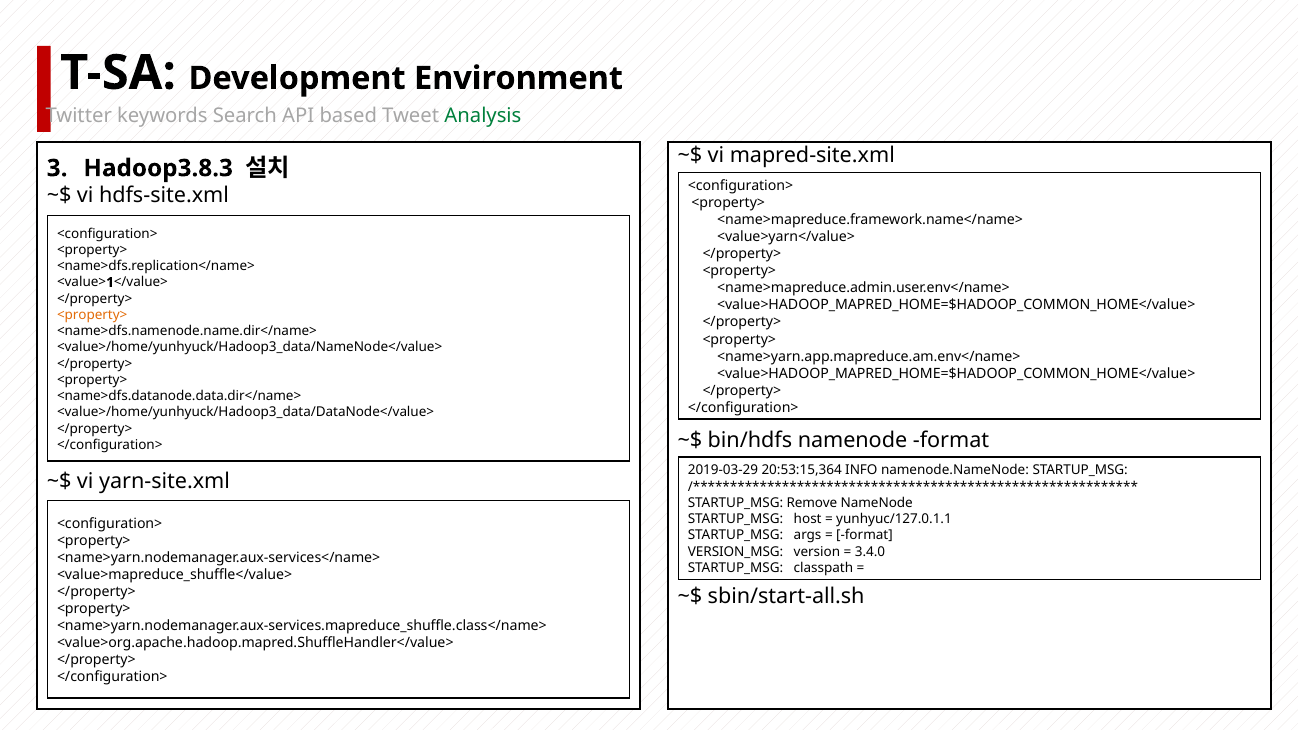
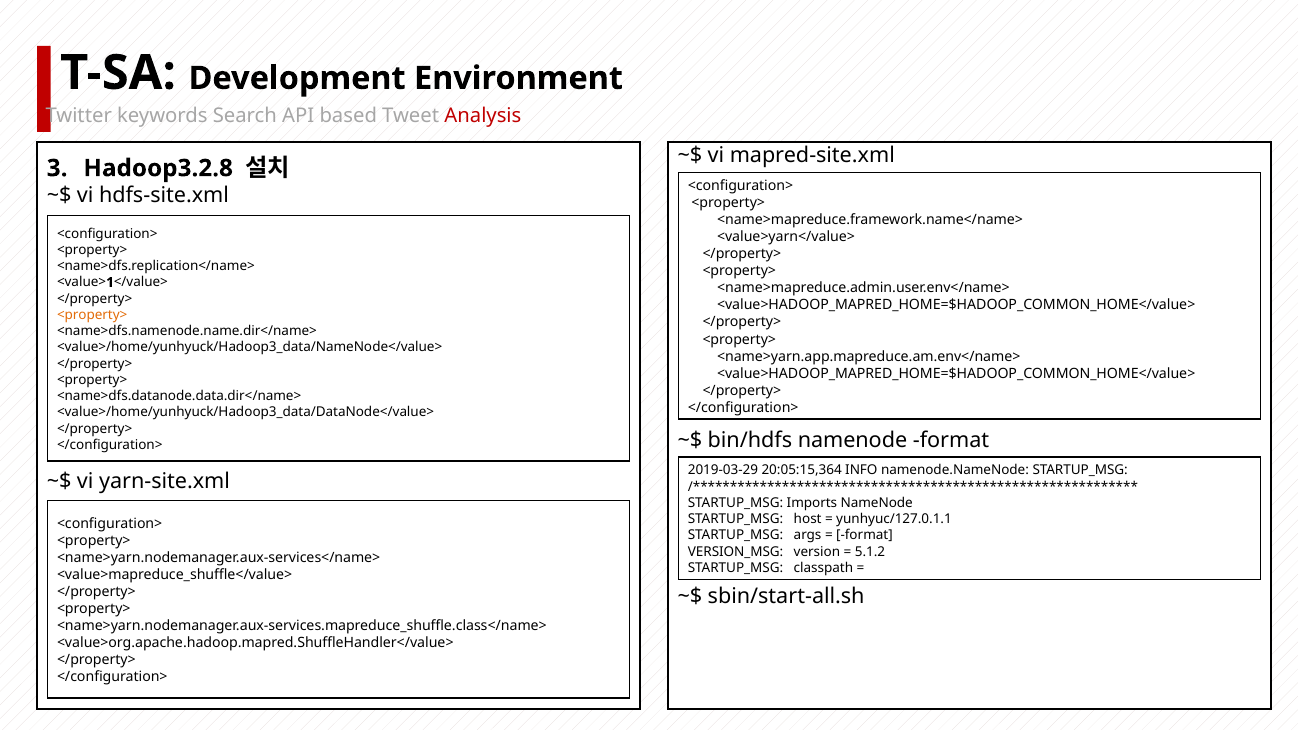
Analysis colour: green -> red
Hadoop3.8.3: Hadoop3.8.3 -> Hadoop3.2.8
20:53:15,364: 20:53:15,364 -> 20:05:15,364
Remove: Remove -> Imports
3.4.0: 3.4.0 -> 5.1.2
